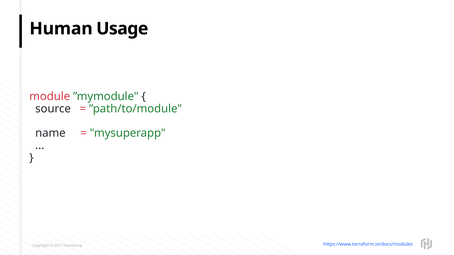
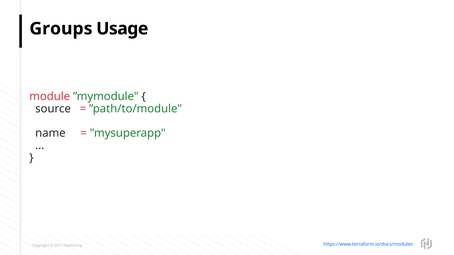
Human: Human -> Groups
